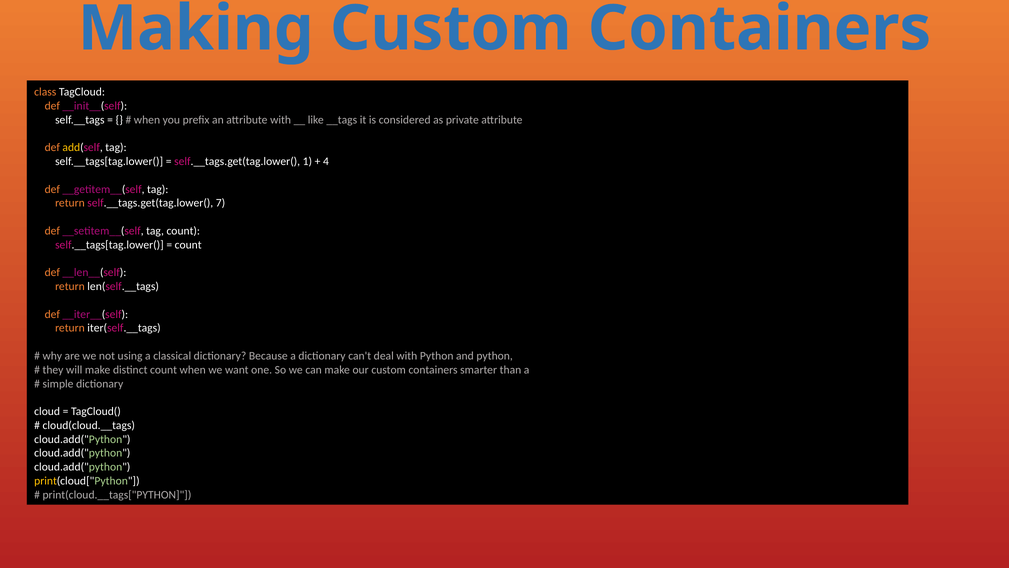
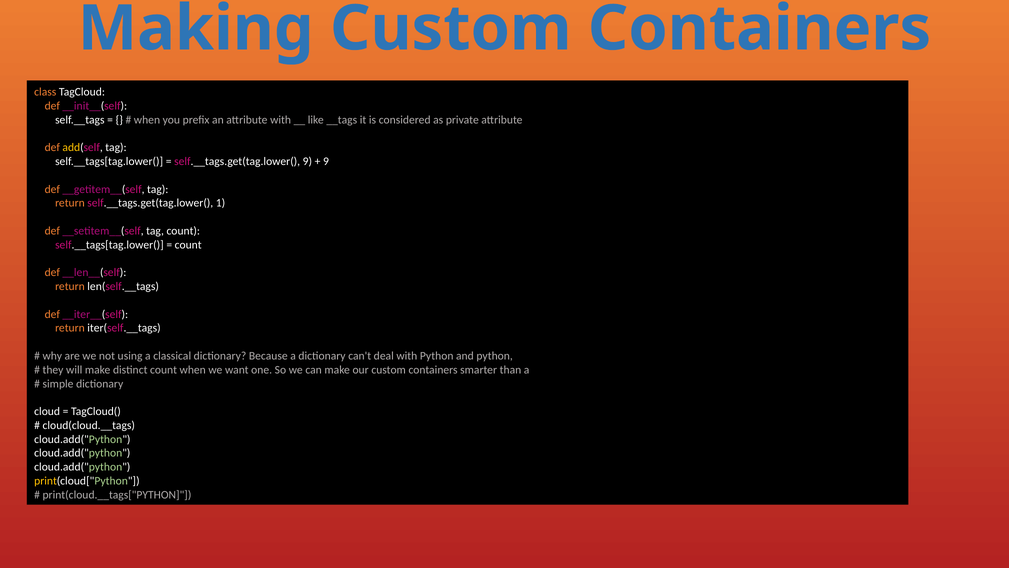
self.__tags.get(tag.lower( 1: 1 -> 9
4 at (326, 161): 4 -> 9
7: 7 -> 1
